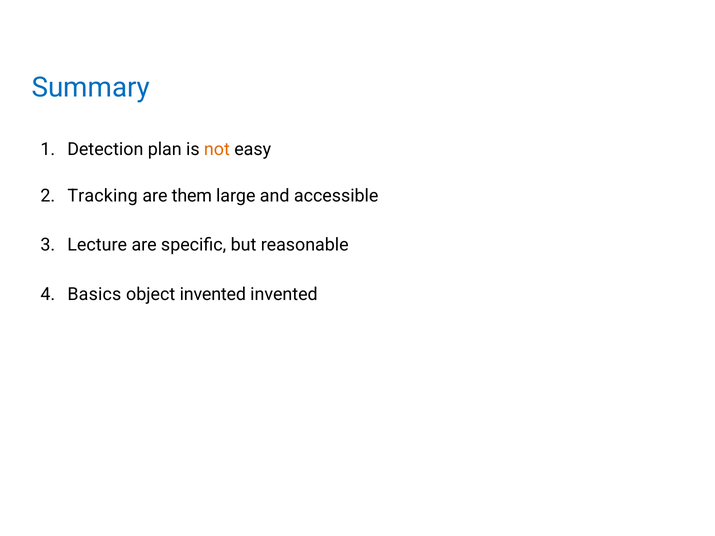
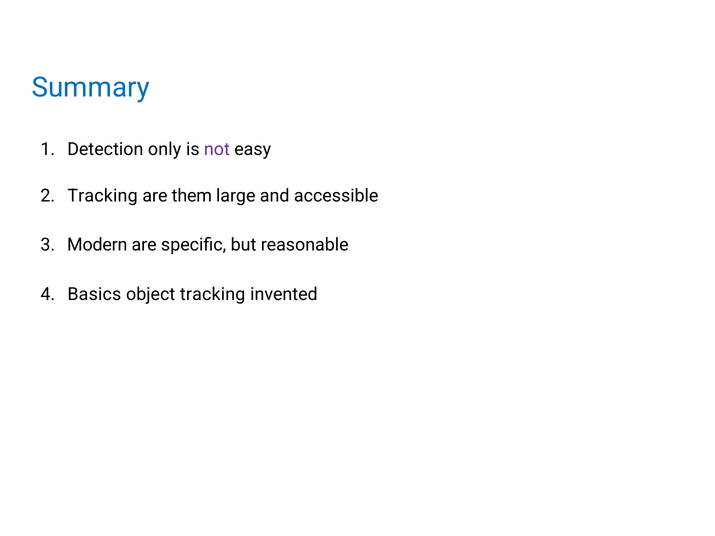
plan: plan -> only
not colour: orange -> purple
Lecture: Lecture -> Modern
object invented: invented -> tracking
